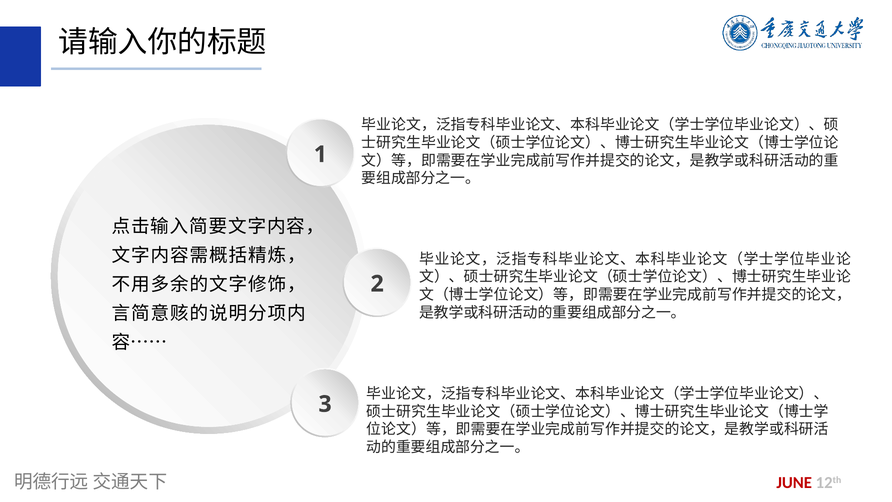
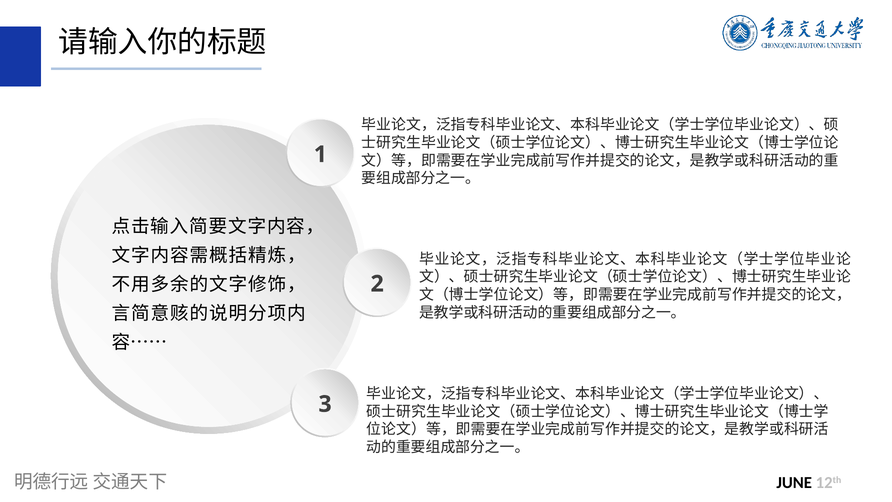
JUNE colour: red -> black
